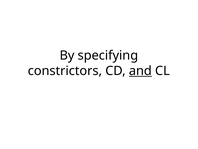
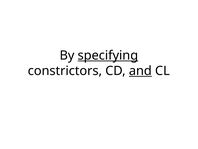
specifying underline: none -> present
